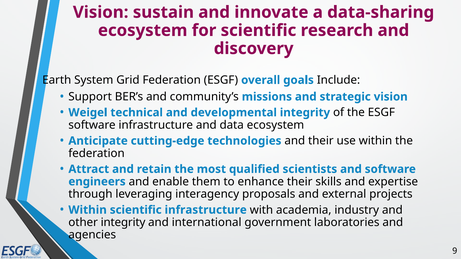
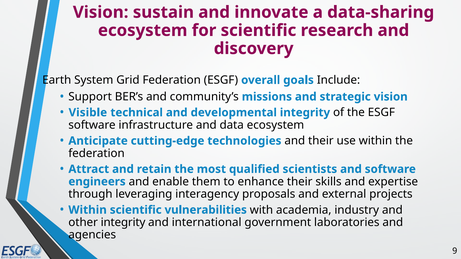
Weigel: Weigel -> Visible
scientific infrastructure: infrastructure -> vulnerabilities
